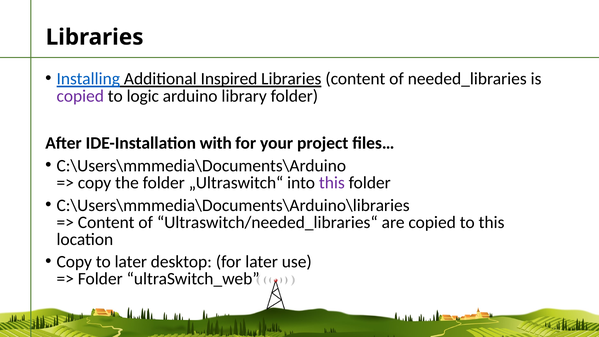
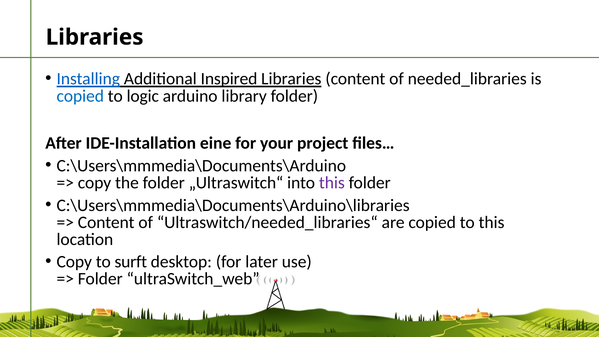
copied at (80, 96) colour: purple -> blue
with: with -> eine
to later: later -> surft
